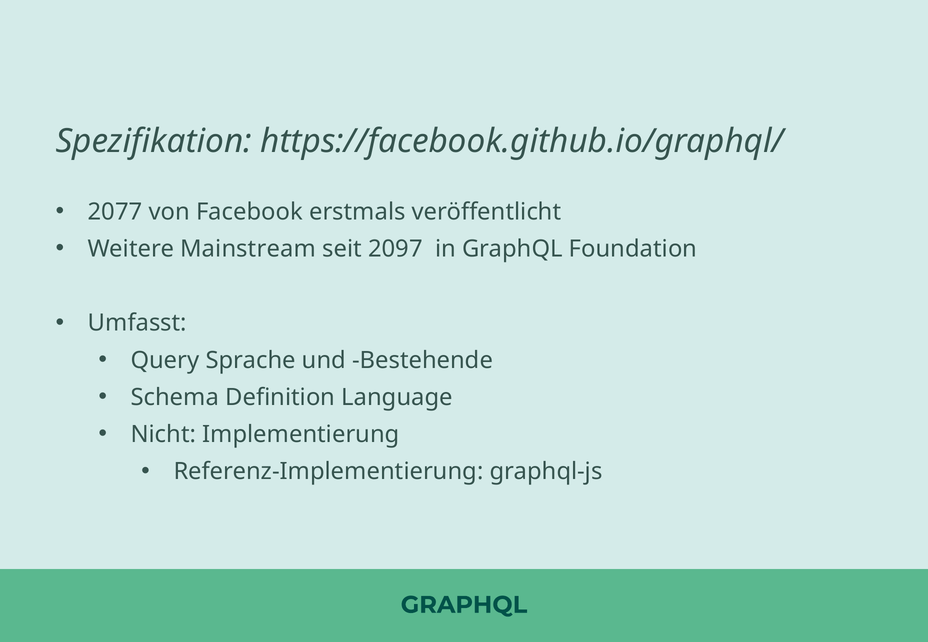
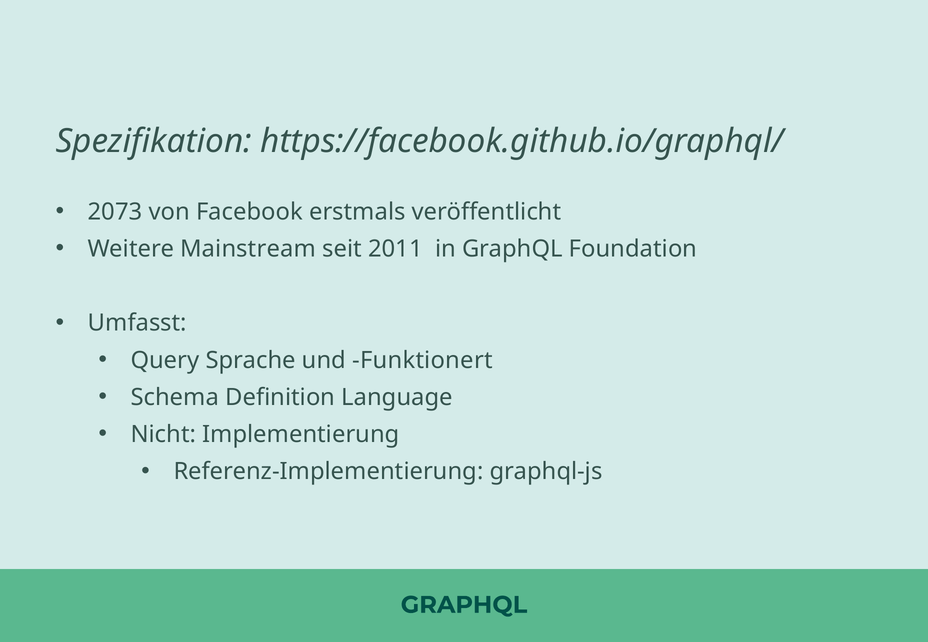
2077: 2077 -> 2073
2097: 2097 -> 2011
Bestehende: Bestehende -> Funktionert
